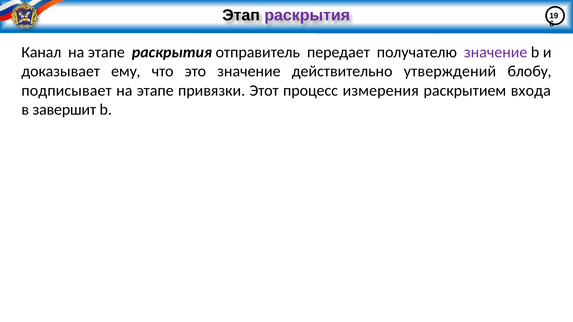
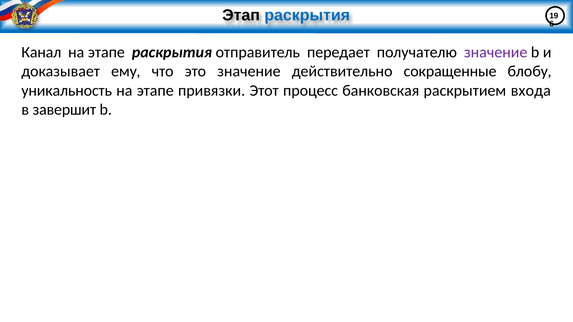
раскрытия at (307, 15) colour: purple -> blue
утверждений: утверждений -> сокращенные
подписывает: подписывает -> уникальность
измерения: измерения -> банковская
